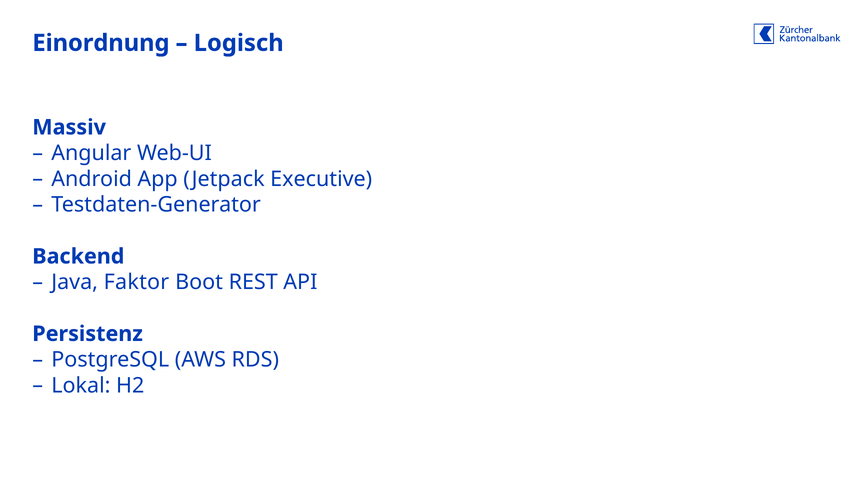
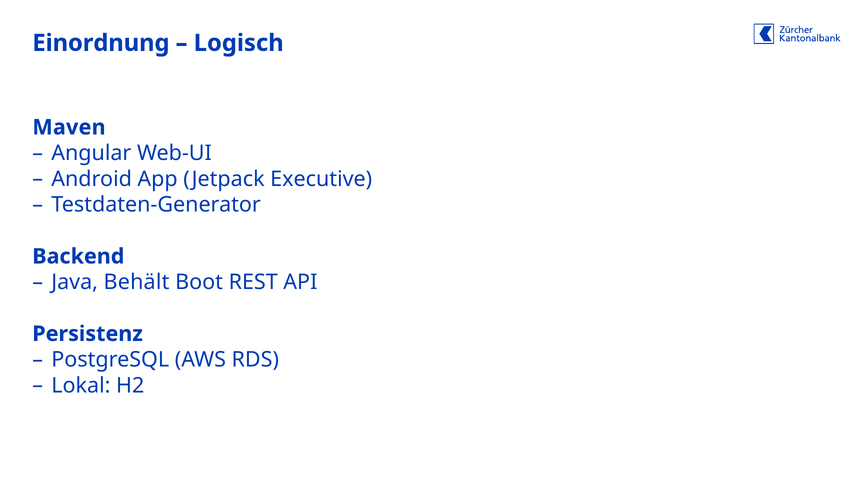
Massiv: Massiv -> Maven
Faktor: Faktor -> Behält
